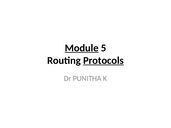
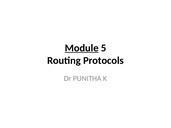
Protocols underline: present -> none
